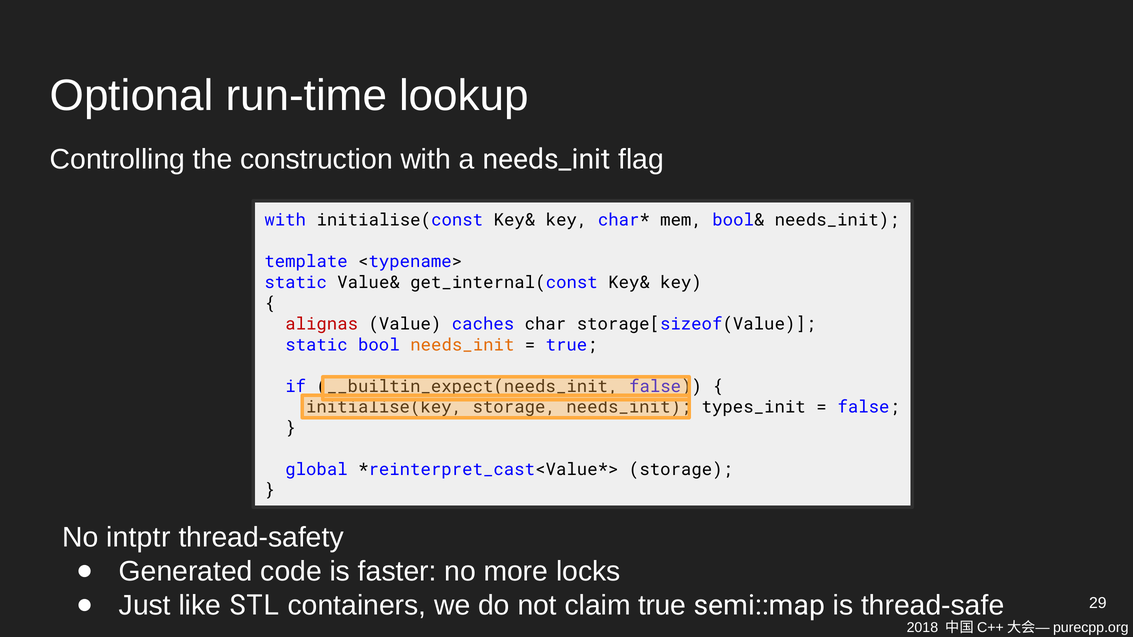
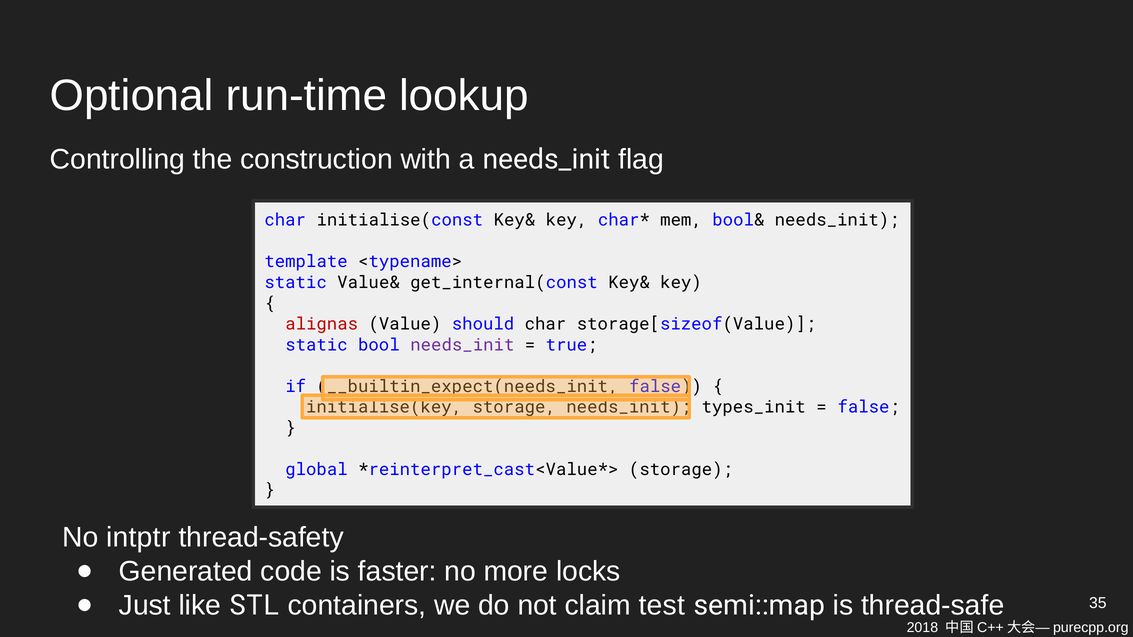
with at (285, 220): with -> char
caches: caches -> should
needs_init at (462, 345) colour: orange -> purple
claim true: true -> test
29: 29 -> 35
